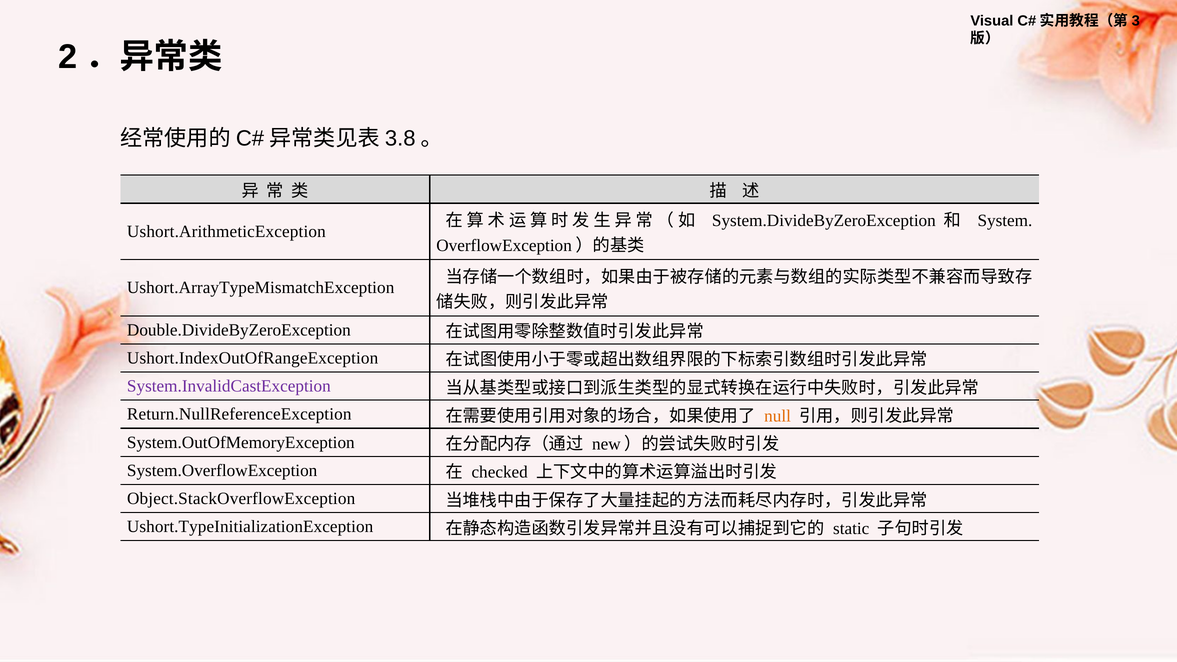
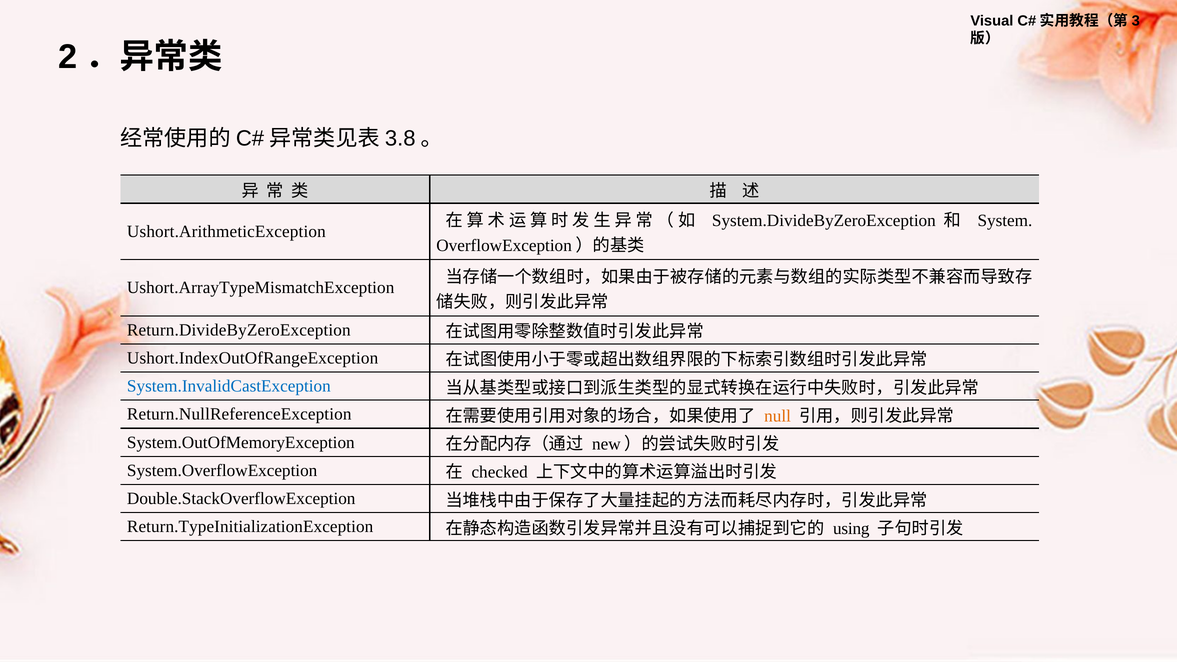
Double.DivideByZeroException: Double.DivideByZeroException -> Return.DivideByZeroException
System.InvalidCastException colour: purple -> blue
Object.StackOverflowException: Object.StackOverflowException -> Double.StackOverflowException
Ushort.TypeInitializationException: Ushort.TypeInitializationException -> Return.TypeInitializationException
static: static -> using
